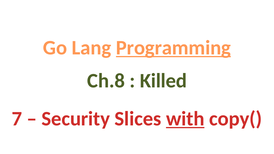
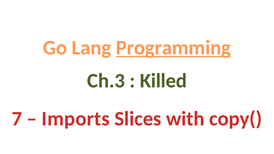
Ch.8: Ch.8 -> Ch.3
Security: Security -> Imports
with underline: present -> none
